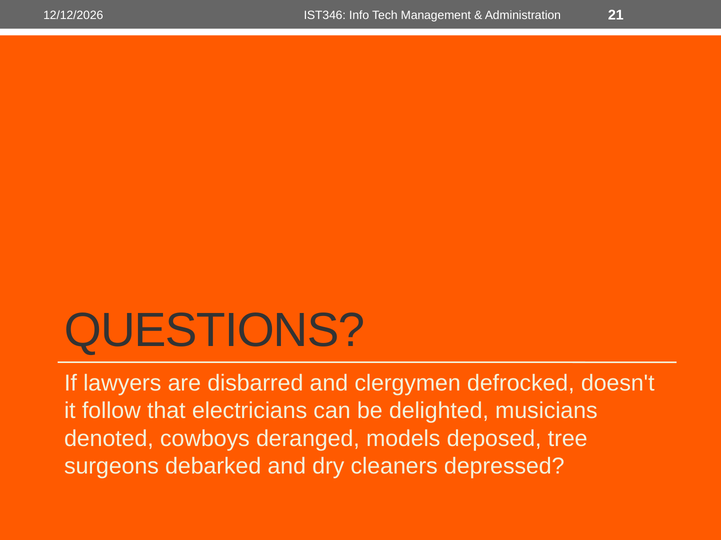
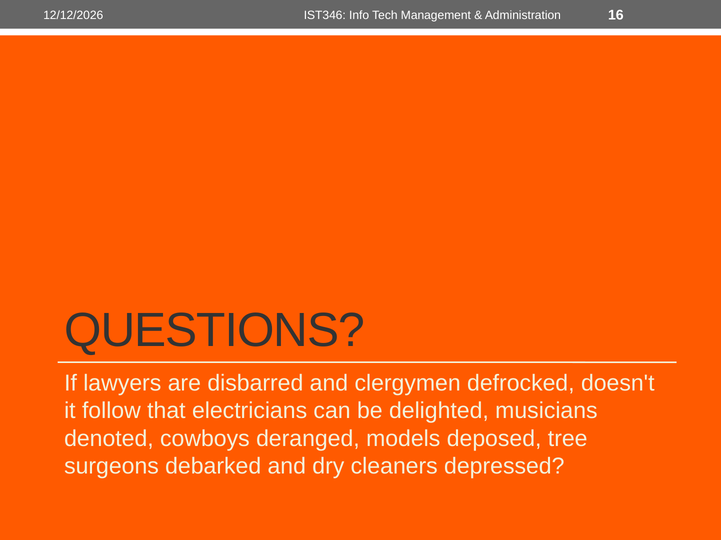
21: 21 -> 16
